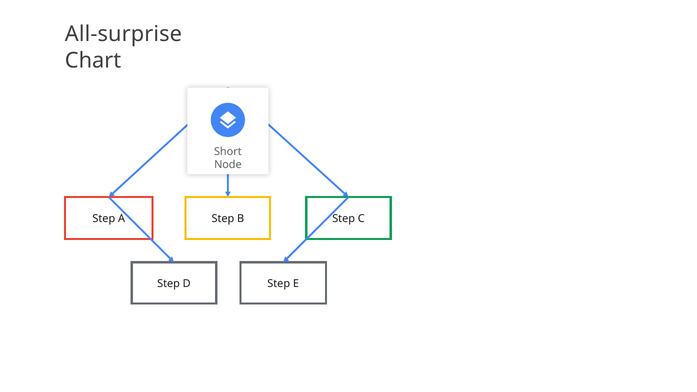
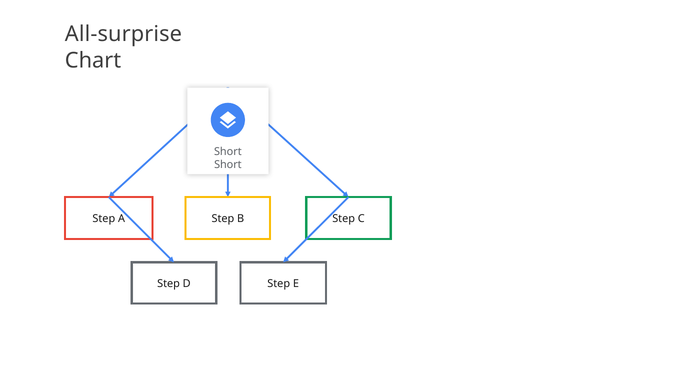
Node at (228, 165): Node -> Short
